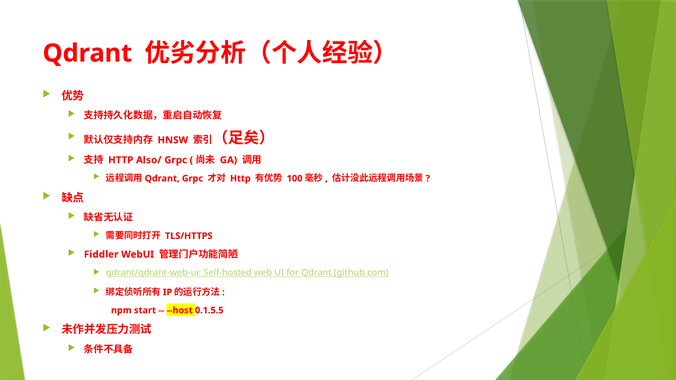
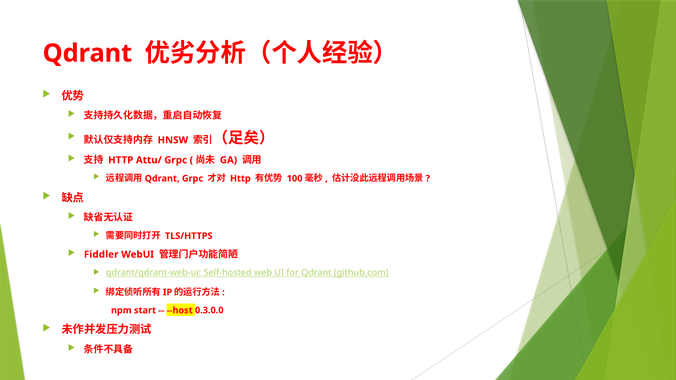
Also/: Also/ -> Attu/
0.1.5.5: 0.1.5.5 -> 0.3.0.0
